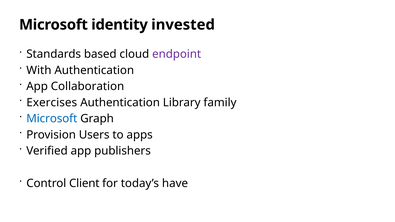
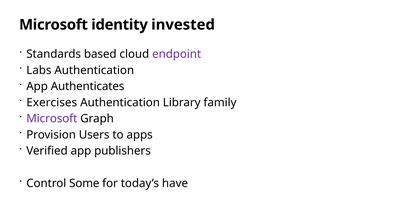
With: With -> Labs
Collaboration: Collaboration -> Authenticates
Microsoft at (52, 119) colour: blue -> purple
Client: Client -> Some
